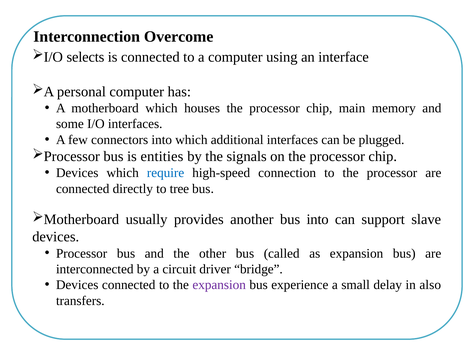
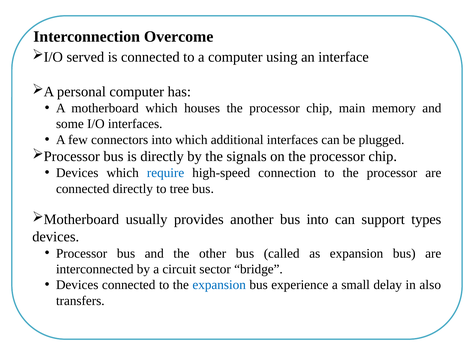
selects: selects -> served
is entities: entities -> directly
slave: slave -> types
driver: driver -> sector
expansion at (219, 285) colour: purple -> blue
